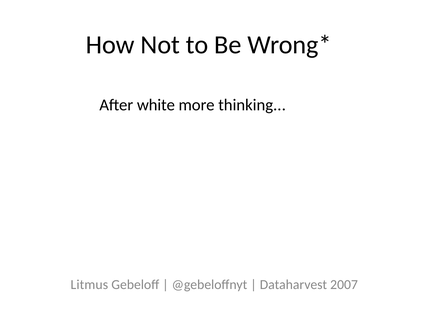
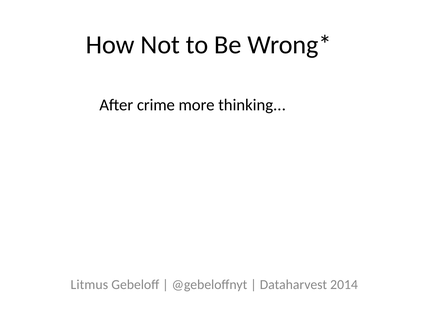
white: white -> crime
2007: 2007 -> 2014
